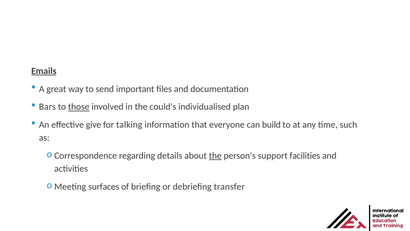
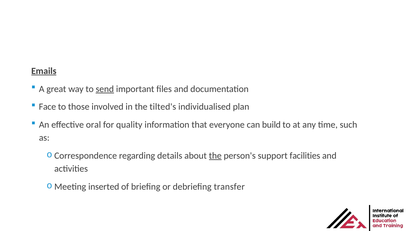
send underline: none -> present
Bars: Bars -> Face
those underline: present -> none
could's: could's -> tilted's
give: give -> oral
talking: talking -> quality
surfaces: surfaces -> inserted
